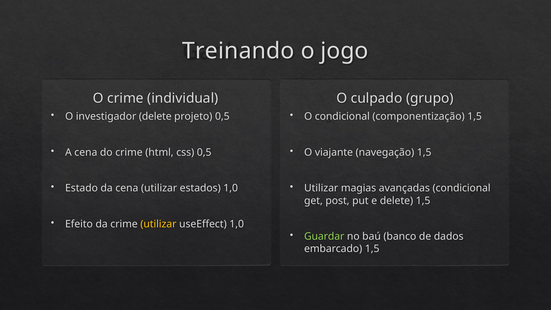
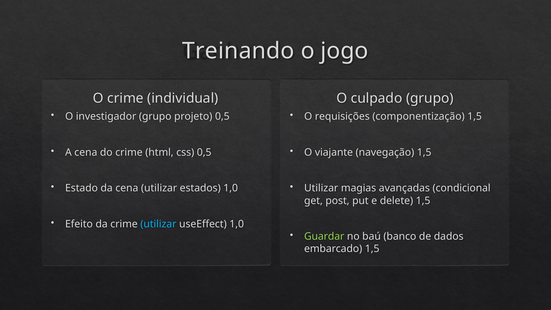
investigador delete: delete -> grupo
O condicional: condicional -> requisições
utilizar at (158, 224) colour: yellow -> light blue
